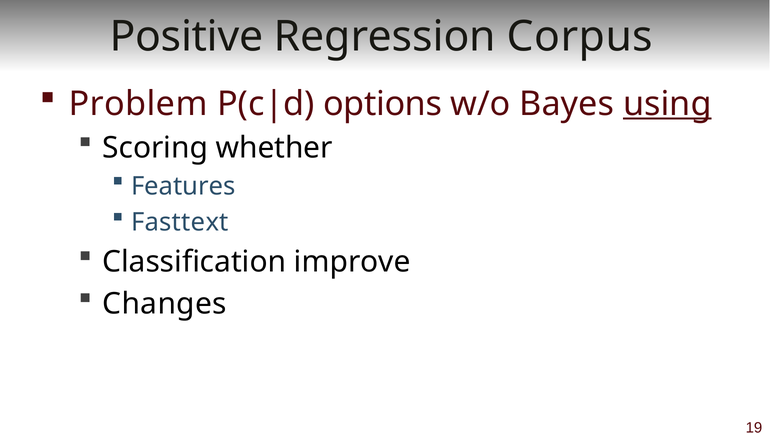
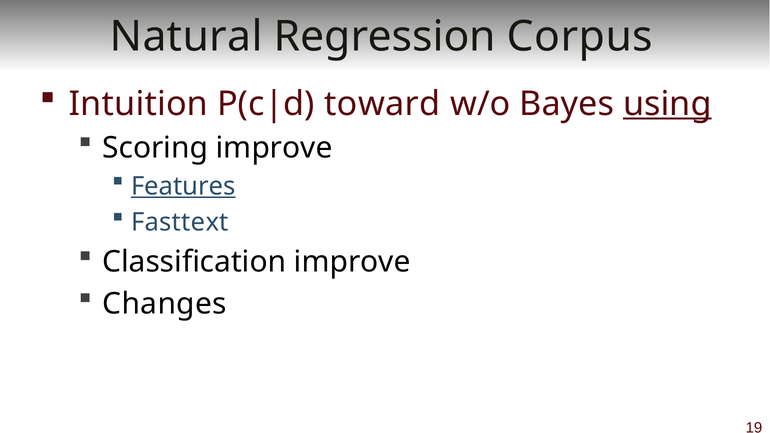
Positive: Positive -> Natural
Problem: Problem -> Intuition
options: options -> toward
Scoring whether: whether -> improve
Features underline: none -> present
